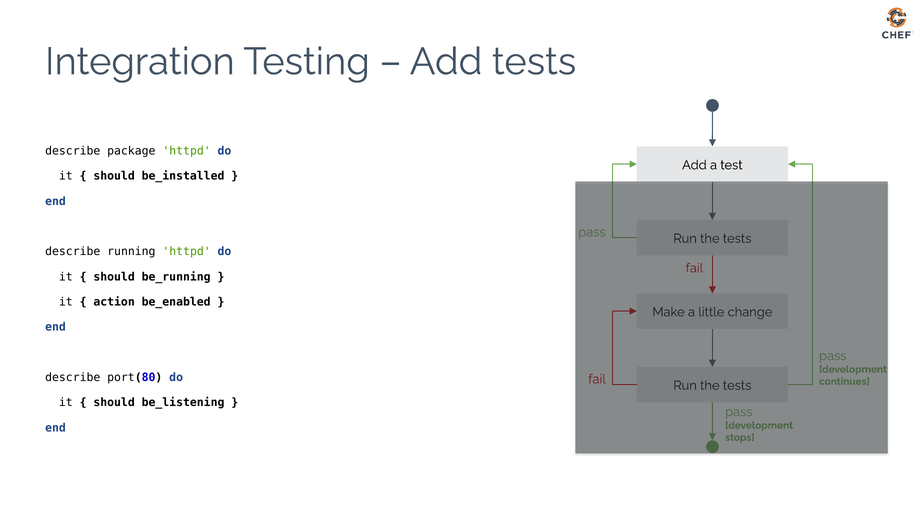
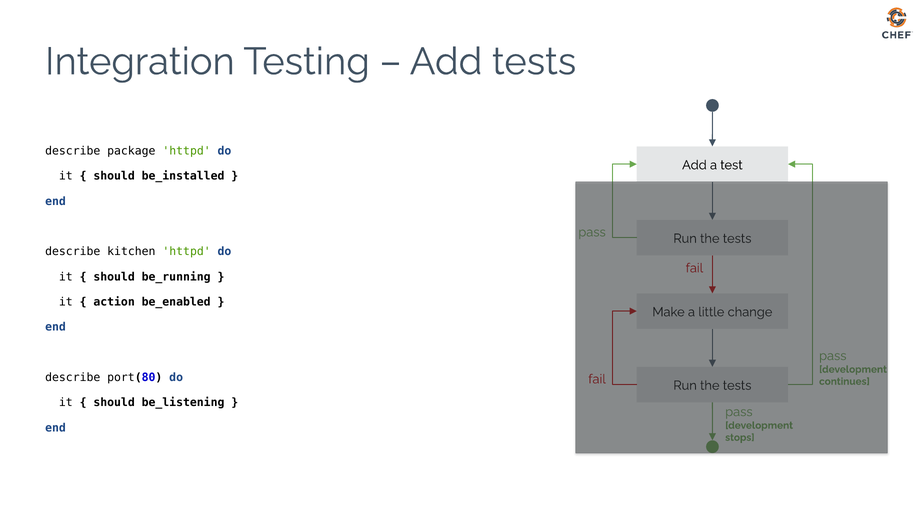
running: running -> kitchen
